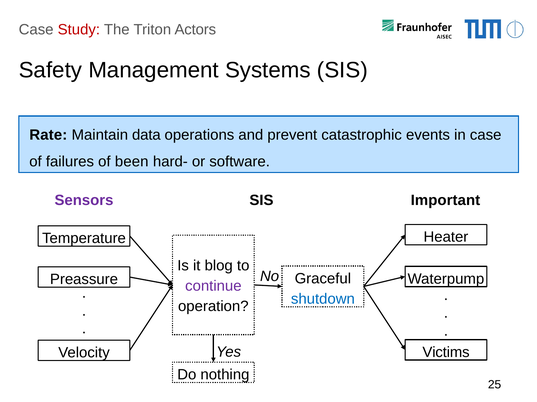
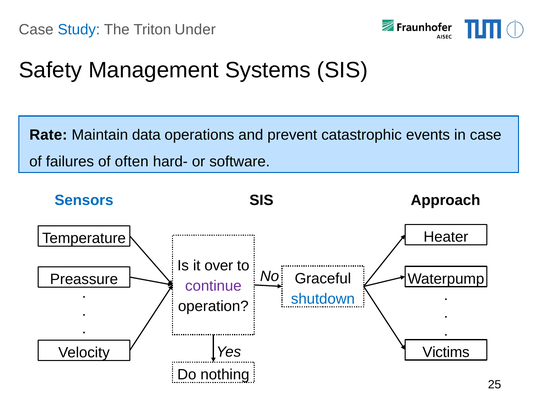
Study colour: red -> blue
Actors: Actors -> Under
been: been -> often
Sensors colour: purple -> blue
Important: Important -> Approach
blog: blog -> over
